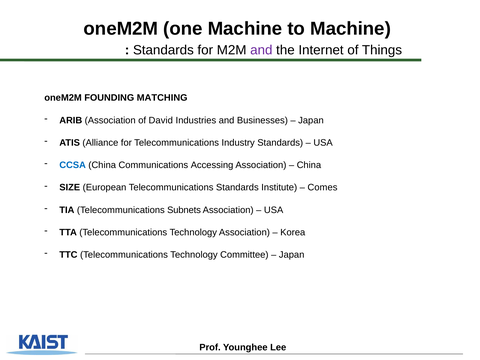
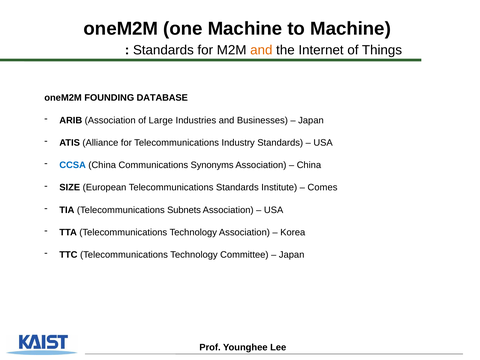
and at (261, 50) colour: purple -> orange
MATCHING: MATCHING -> DATABASE
David: David -> Large
Accessing: Accessing -> Synonyms
